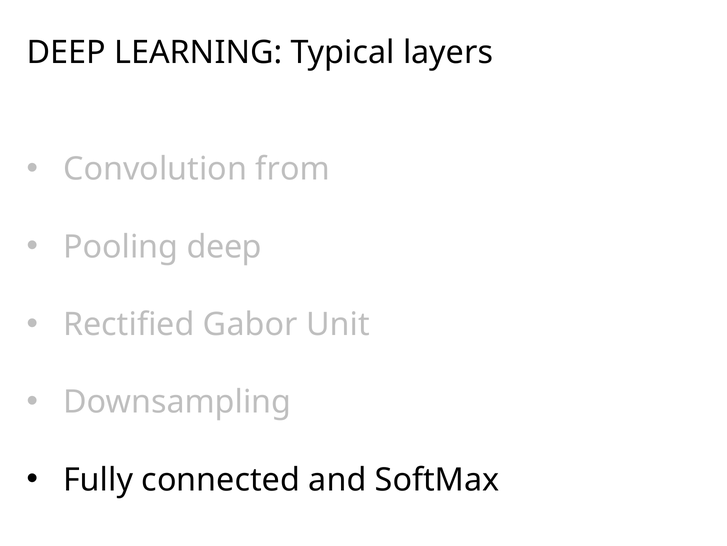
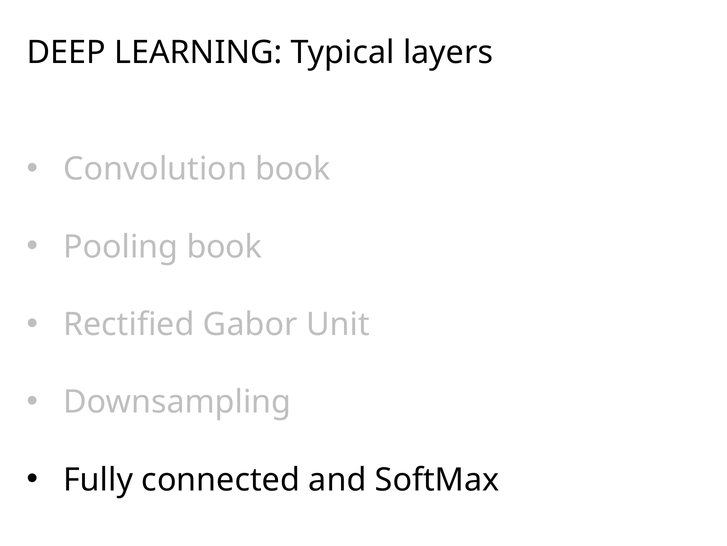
Convolution from: from -> book
Pooling deep: deep -> book
